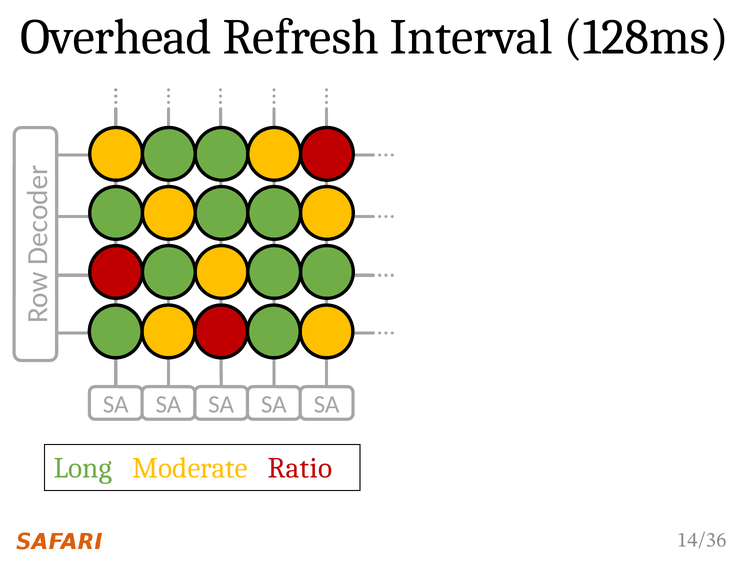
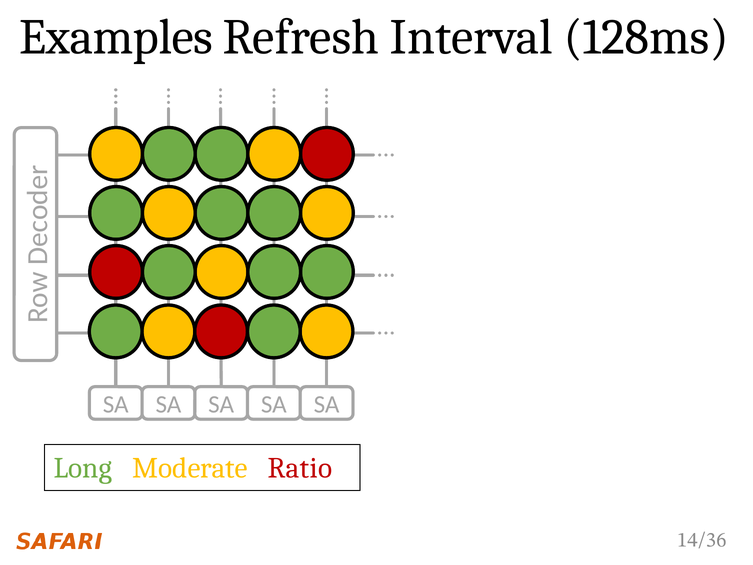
Overhead: Overhead -> Examples
